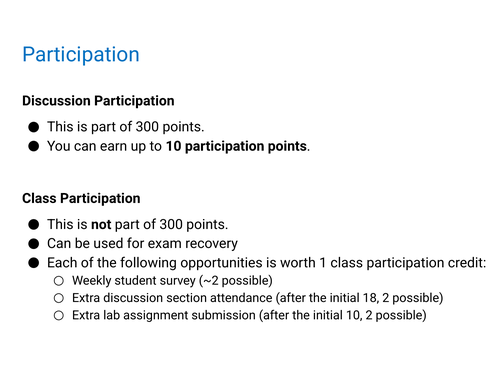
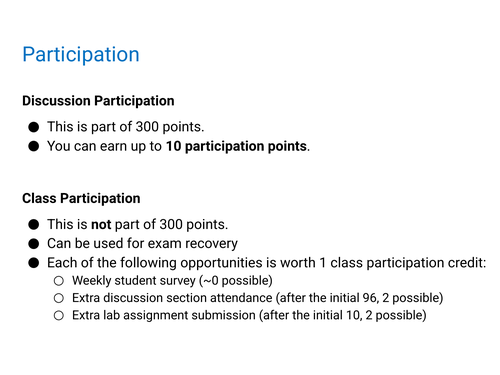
~2: ~2 -> ~0
18: 18 -> 96
